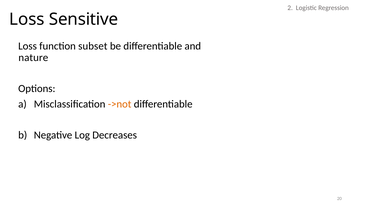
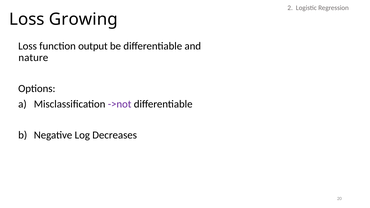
Sensitive: Sensitive -> Growing
subset: subset -> output
->not colour: orange -> purple
